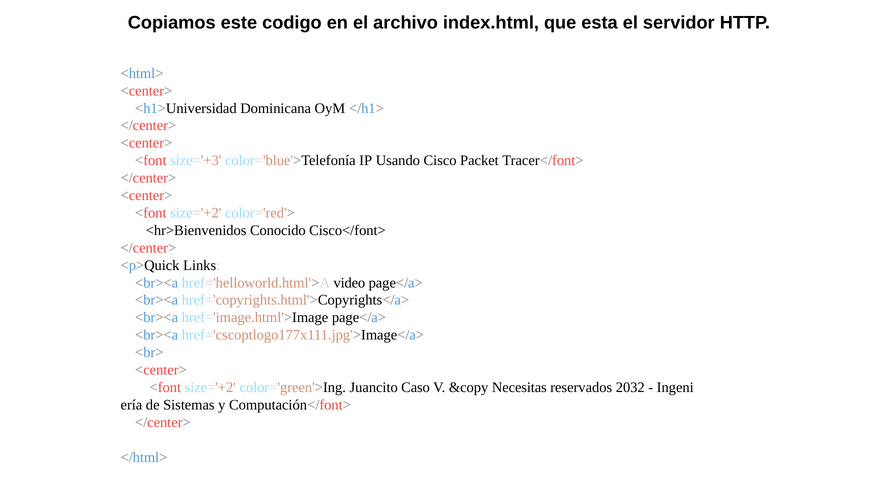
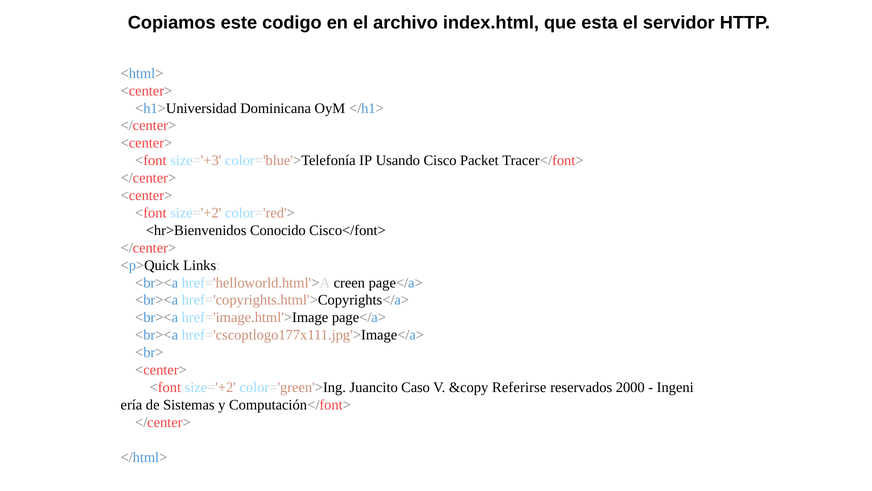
video: video -> creen
Necesitas: Necesitas -> Referirse
2032: 2032 -> 2000
